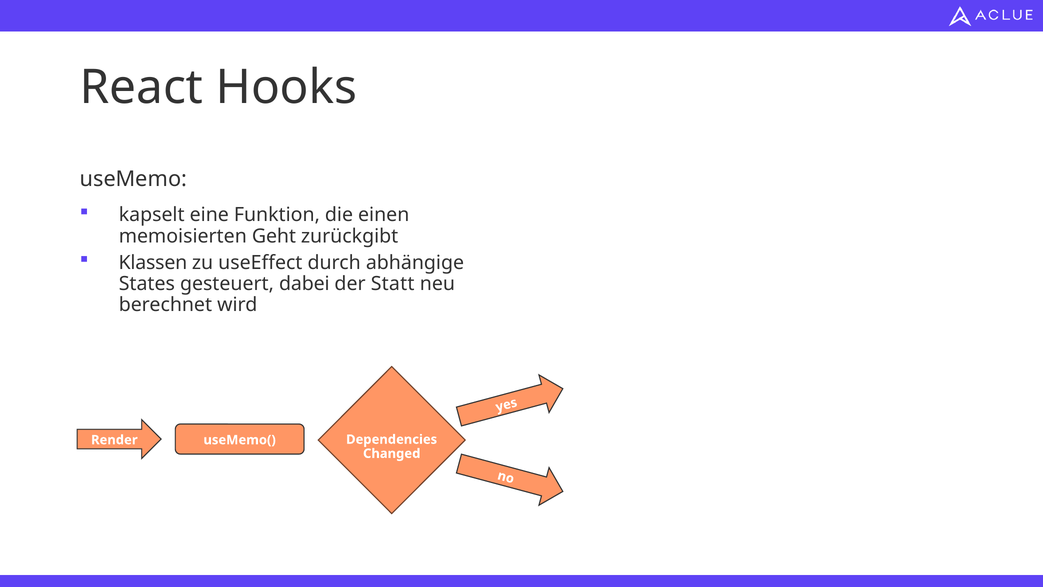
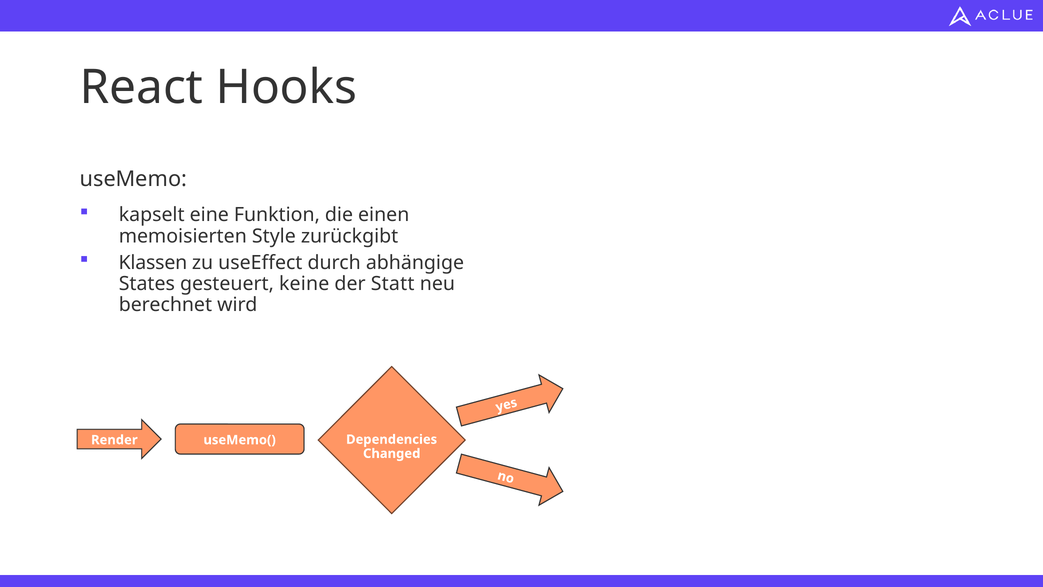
Geht: Geht -> Style
dabei: dabei -> keine
